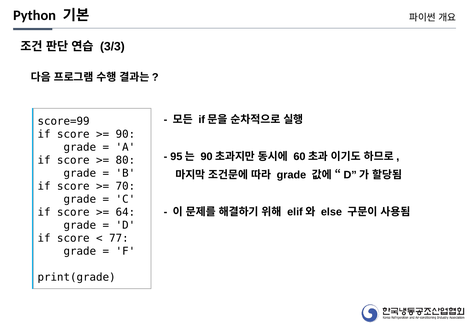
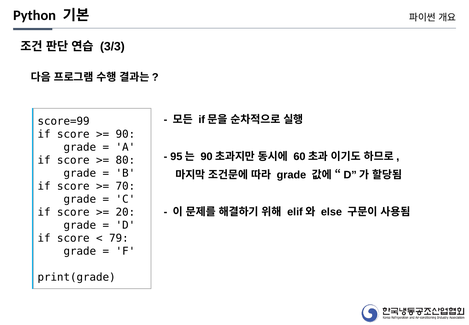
64: 64 -> 20
77: 77 -> 79
